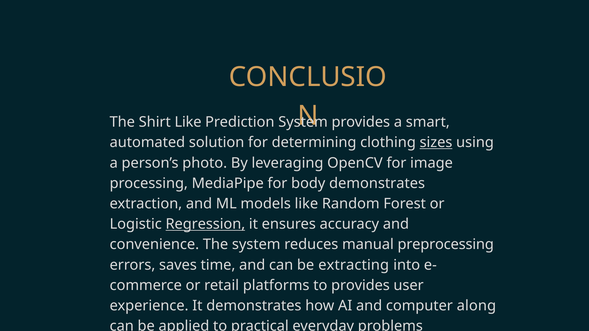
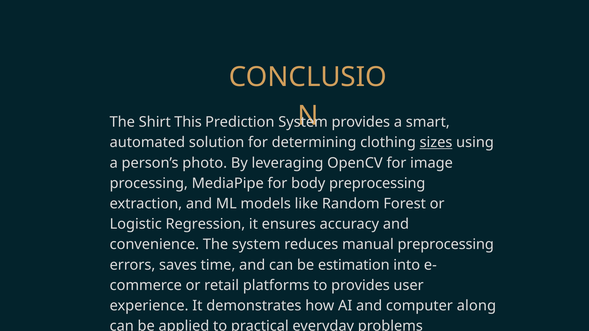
Shirt Like: Like -> This
body demonstrates: demonstrates -> preprocessing
Regression underline: present -> none
extracting: extracting -> estimation
